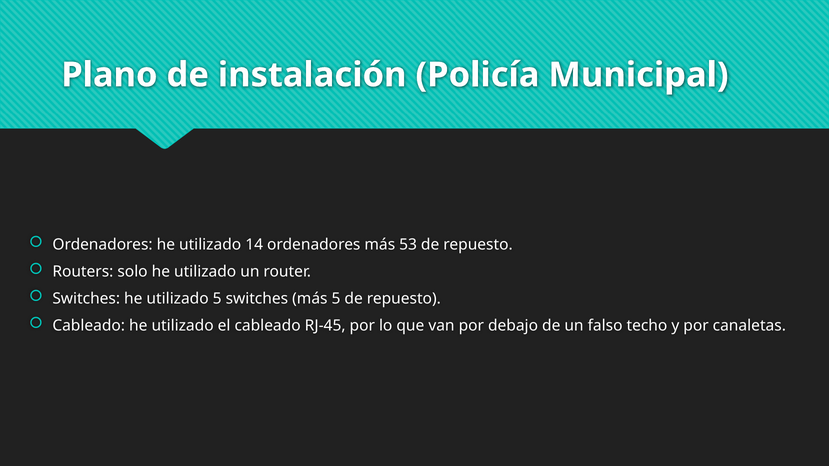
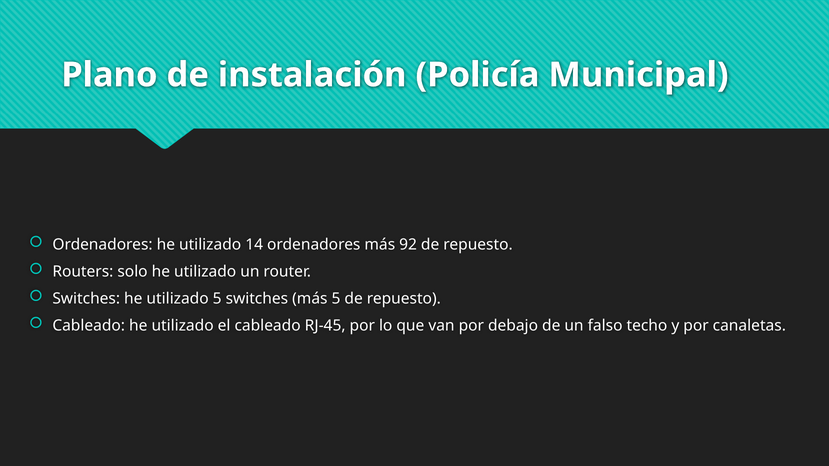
53: 53 -> 92
